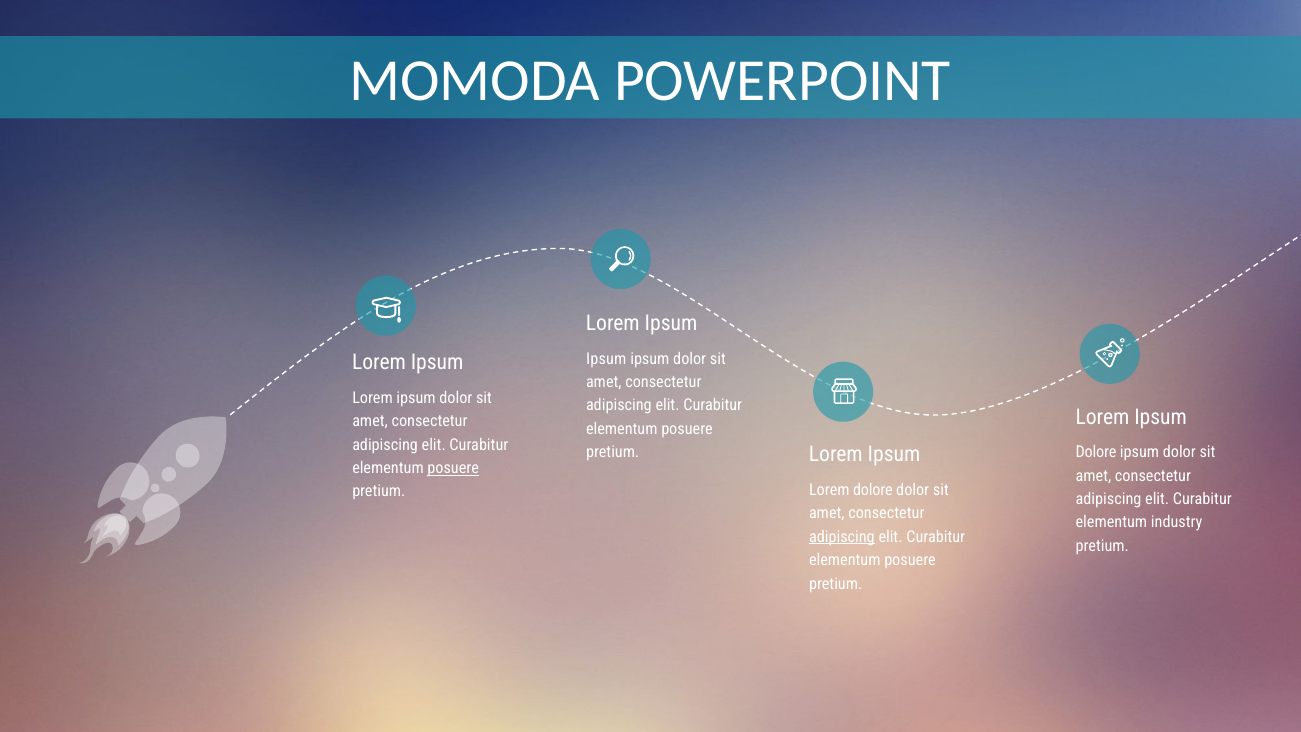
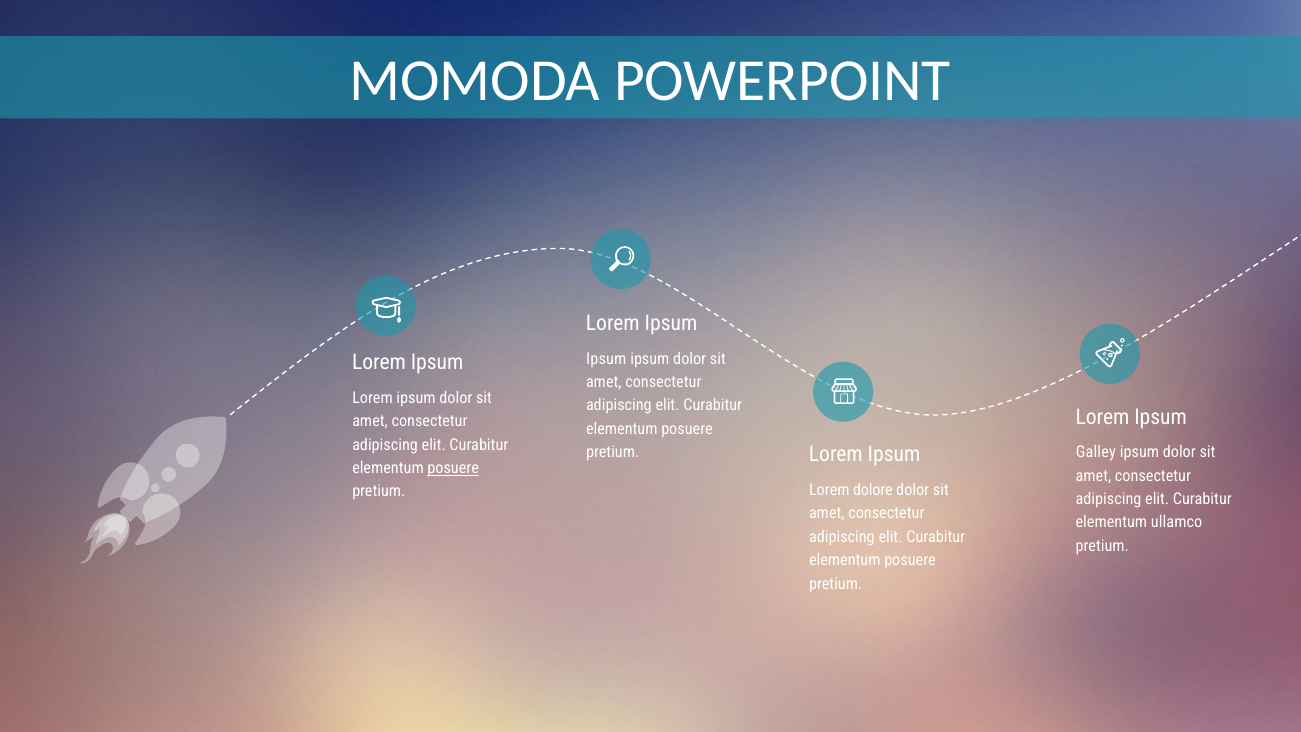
Dolore at (1096, 452): Dolore -> Galley
industry: industry -> ullamco
adipiscing at (842, 537) underline: present -> none
